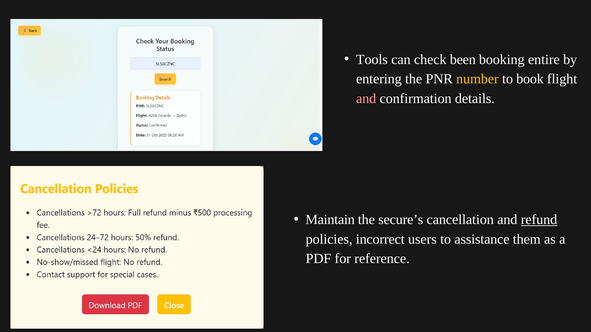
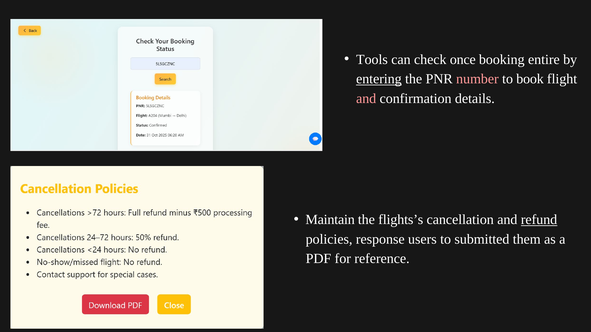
been: been -> once
entering underline: none -> present
number colour: yellow -> pink
secure’s: secure’s -> flights’s
incorrect: incorrect -> response
assistance: assistance -> submitted
